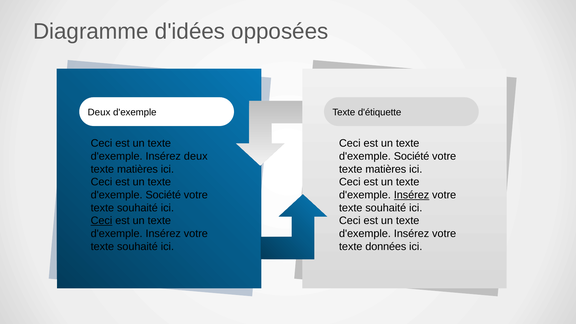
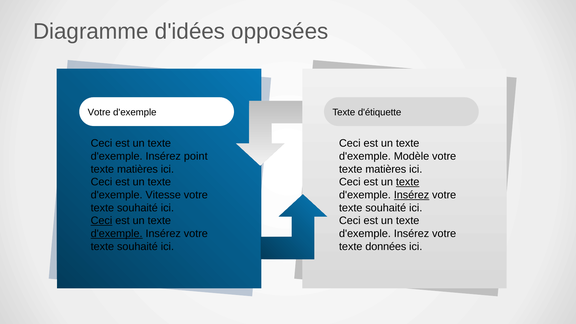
Deux at (99, 112): Deux -> Votre
Insérez deux: deux -> point
Société at (412, 156): Société -> Modèle
texte at (408, 182) underline: none -> present
Société at (163, 195): Société -> Vitesse
d'exemple at (117, 234) underline: none -> present
